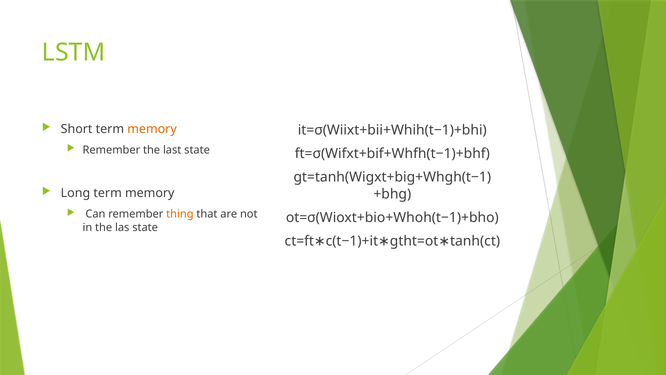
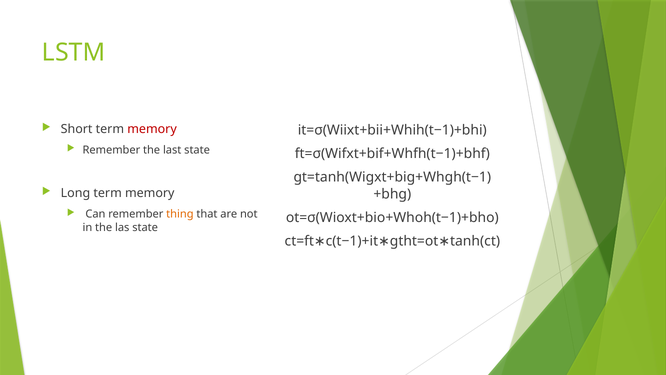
memory at (152, 129) colour: orange -> red
